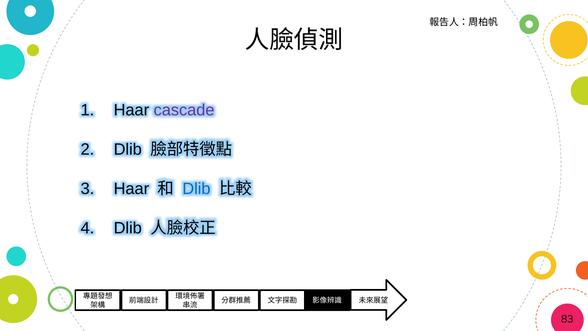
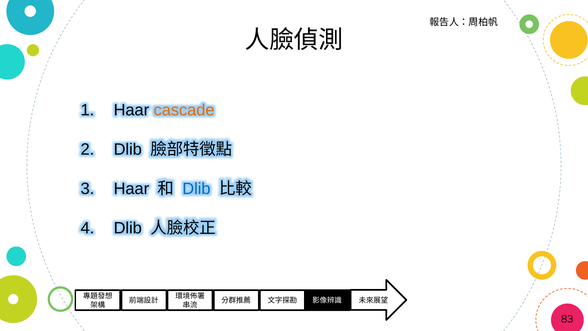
cascade colour: purple -> orange
